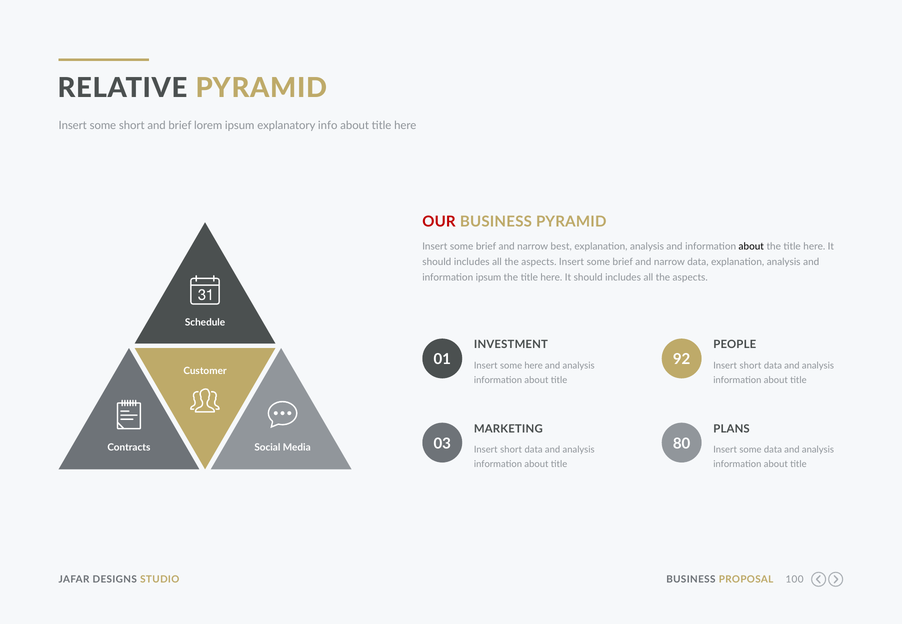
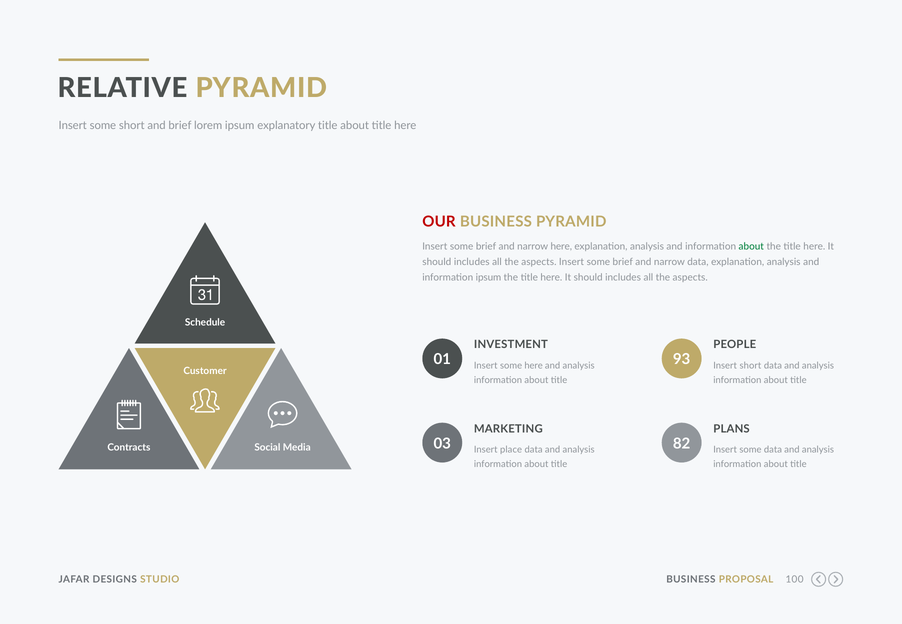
explanatory info: info -> title
narrow best: best -> here
about at (751, 247) colour: black -> green
92: 92 -> 93
80: 80 -> 82
short at (511, 450): short -> place
